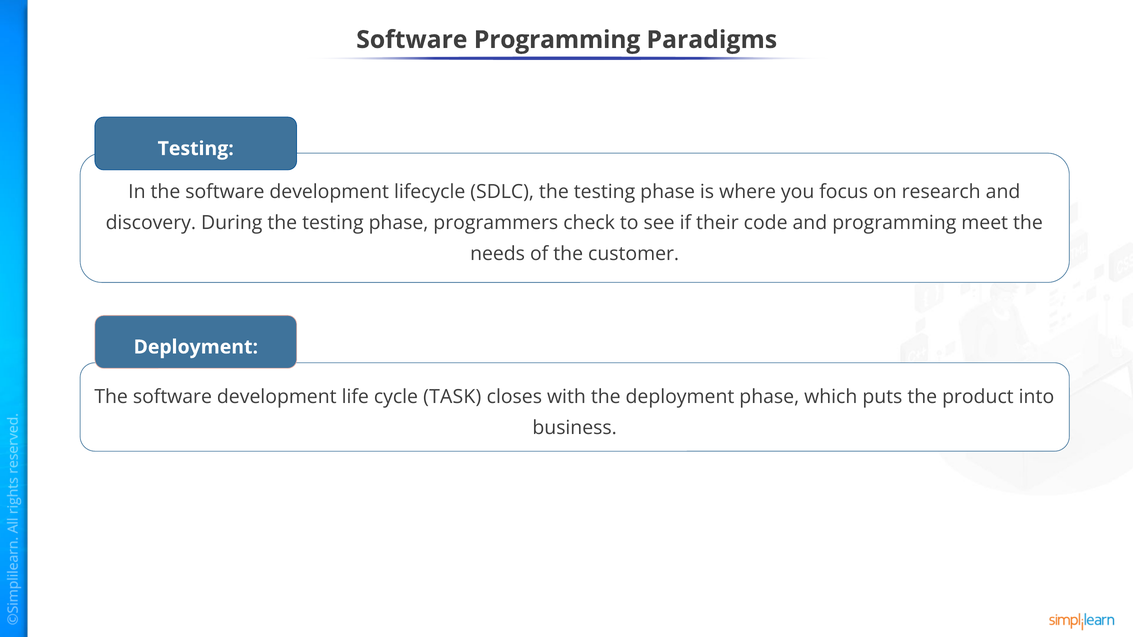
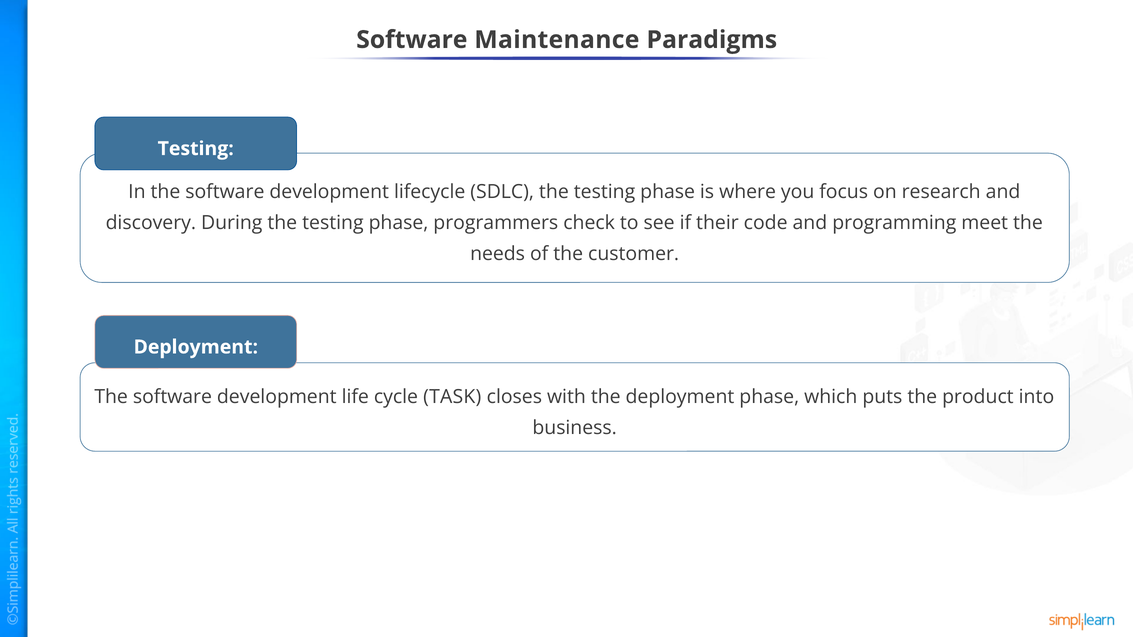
Software Programming: Programming -> Maintenance
